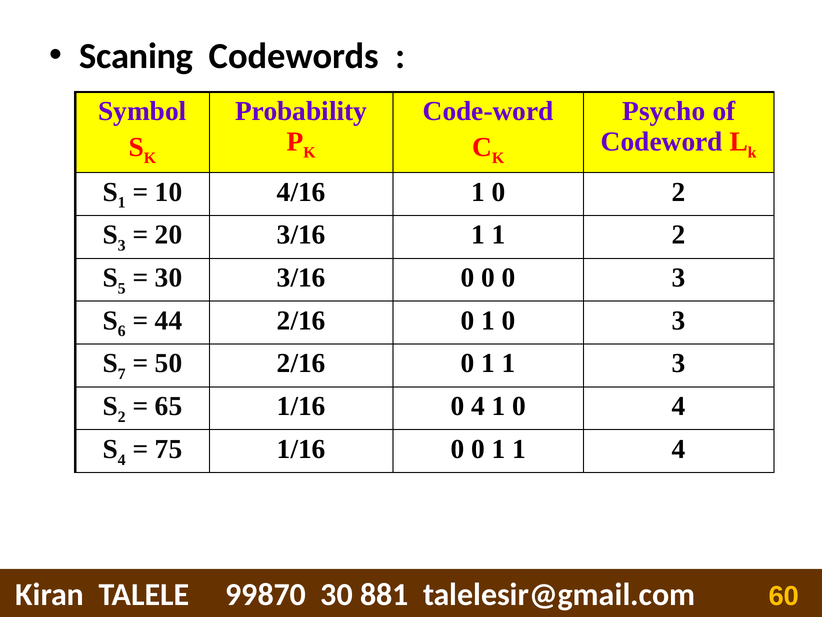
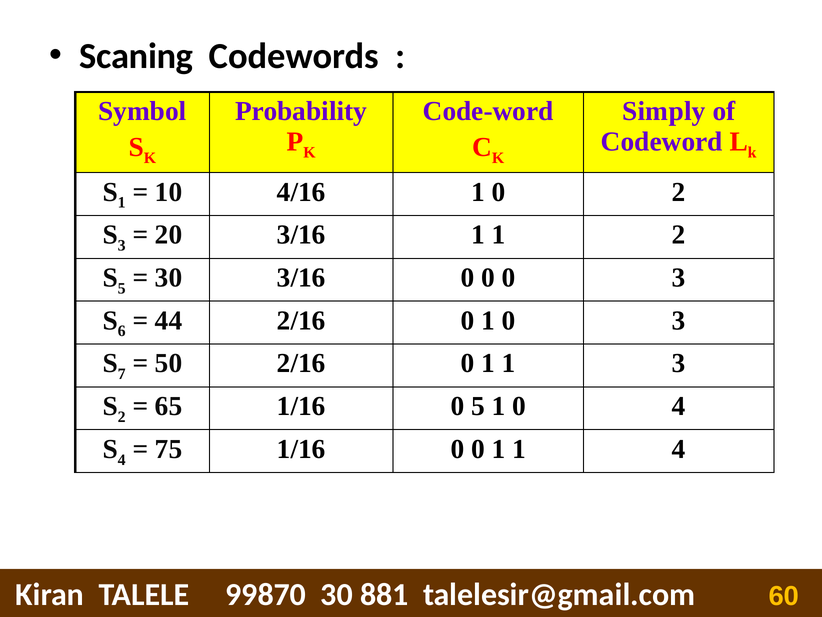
Psycho: Psycho -> Simply
1/16 0 4: 4 -> 5
